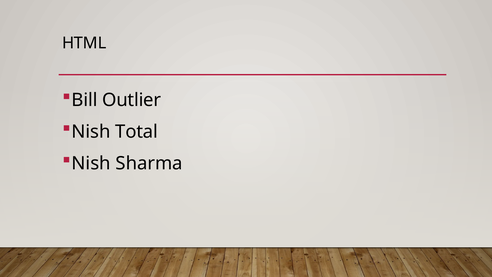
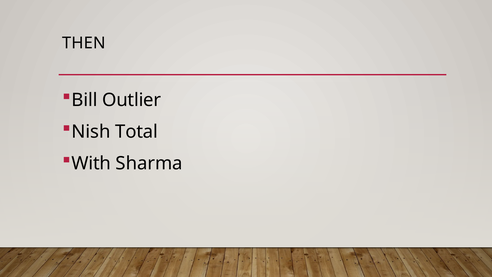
HTML: HTML -> THEN
Nish at (91, 163): Nish -> With
